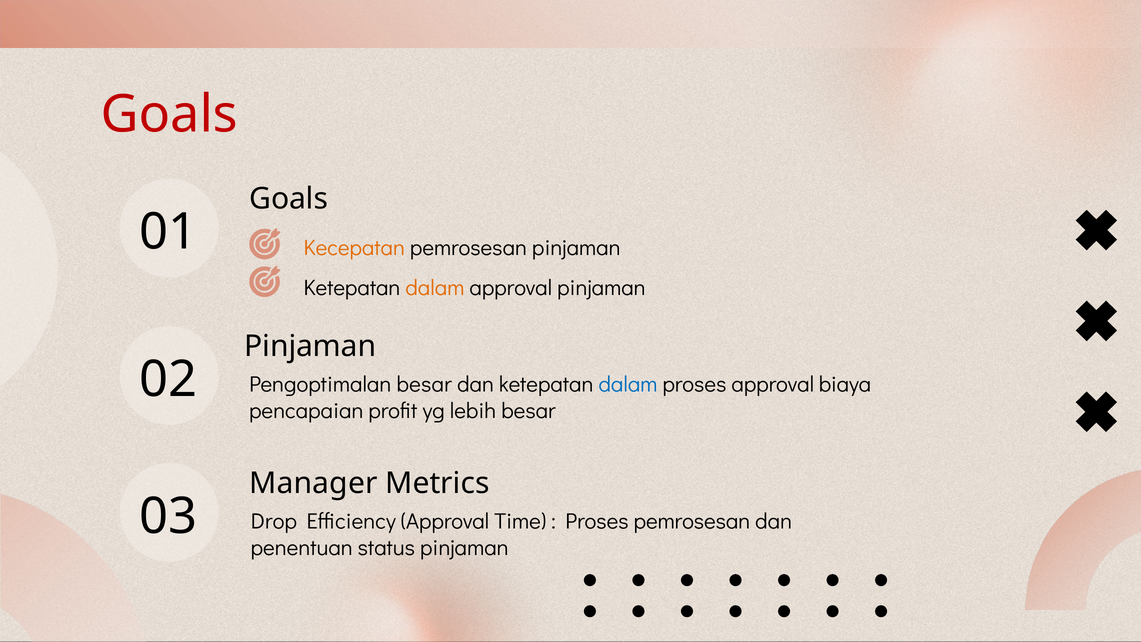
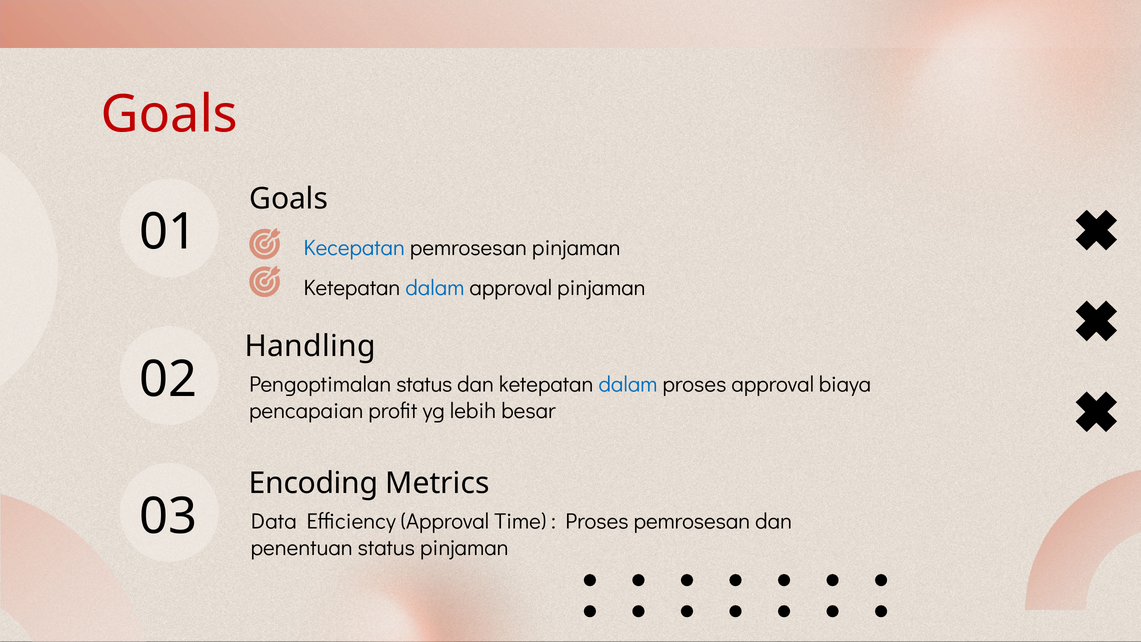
Kecepatan colour: orange -> blue
dalam at (435, 288) colour: orange -> blue
Pinjaman at (310, 346): Pinjaman -> Handling
Pengoptimalan besar: besar -> status
Manager: Manager -> Encoding
Drop: Drop -> Data
